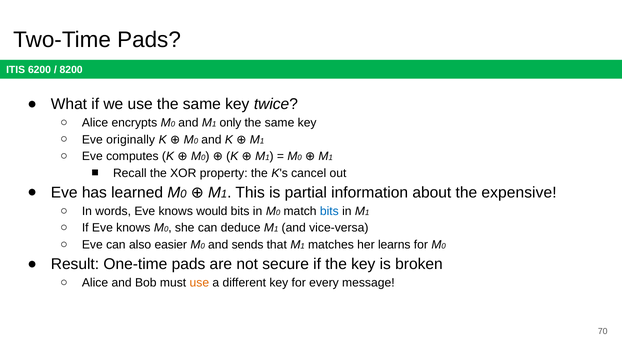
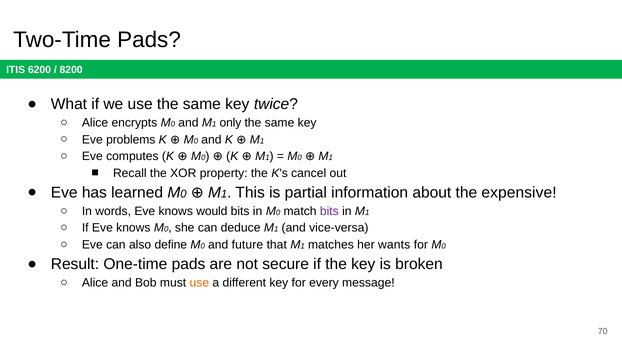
originally: originally -> problems
bits at (329, 211) colour: blue -> purple
easier: easier -> define
sends: sends -> future
learns: learns -> wants
